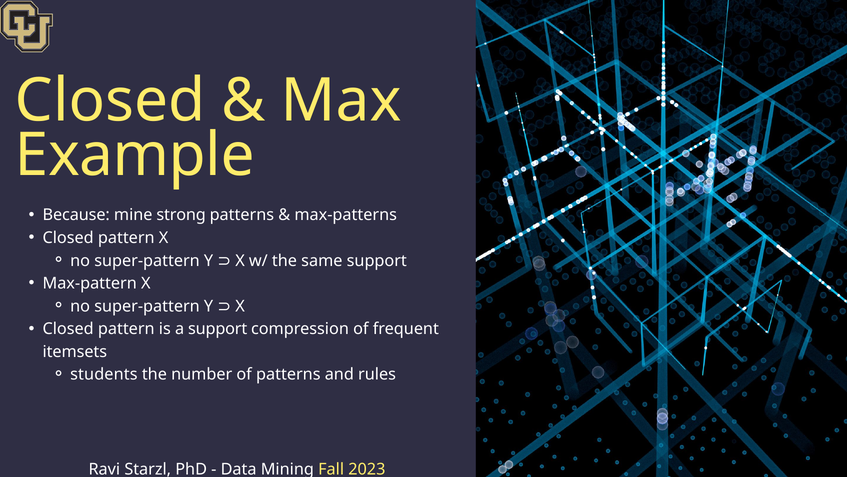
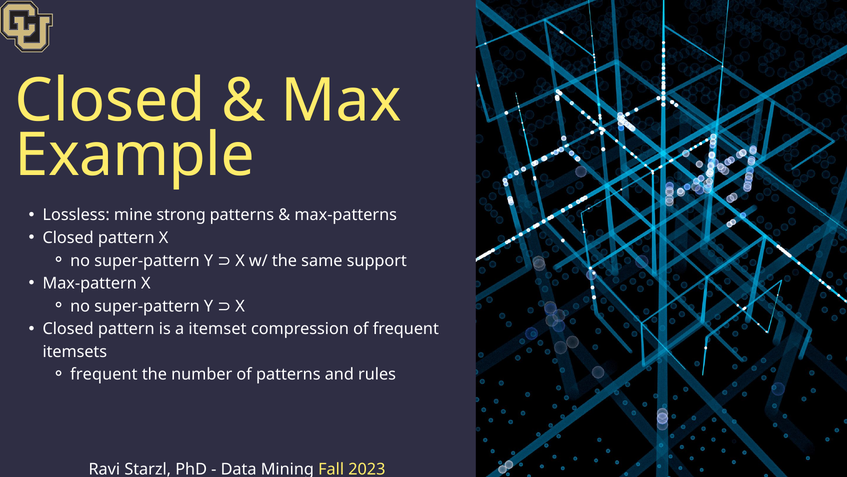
Because: Because -> Lossless
a support: support -> itemset
students at (104, 374): students -> frequent
